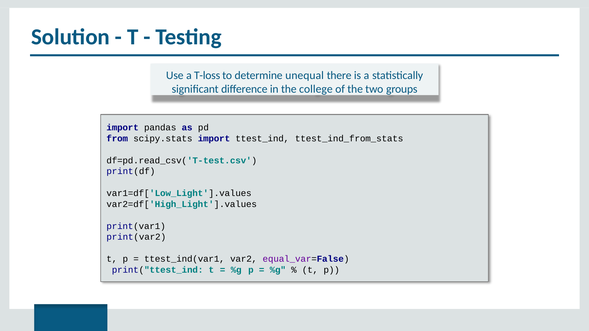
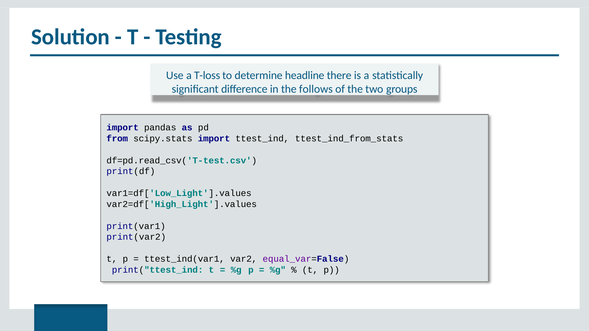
unequal: unequal -> headline
college: college -> follows
